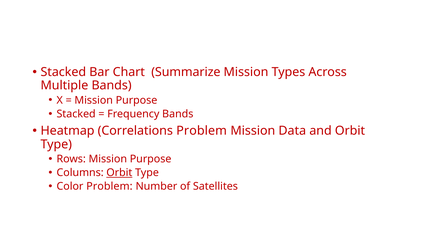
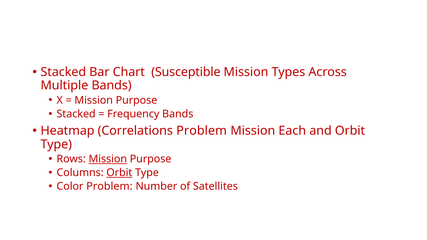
Summarize: Summarize -> Susceptible
Data: Data -> Each
Mission at (108, 159) underline: none -> present
